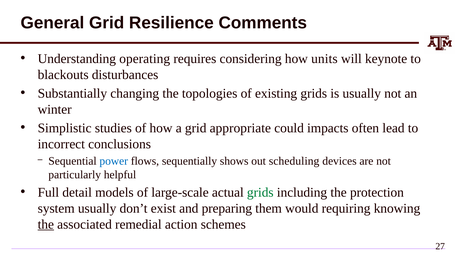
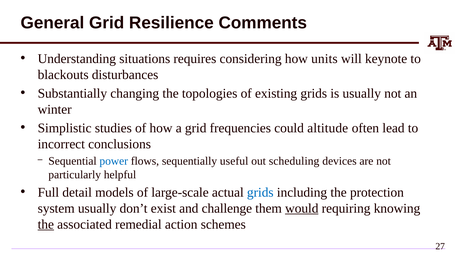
operating: operating -> situations
appropriate: appropriate -> frequencies
impacts: impacts -> altitude
shows: shows -> useful
grids at (260, 192) colour: green -> blue
preparing: preparing -> challenge
would underline: none -> present
